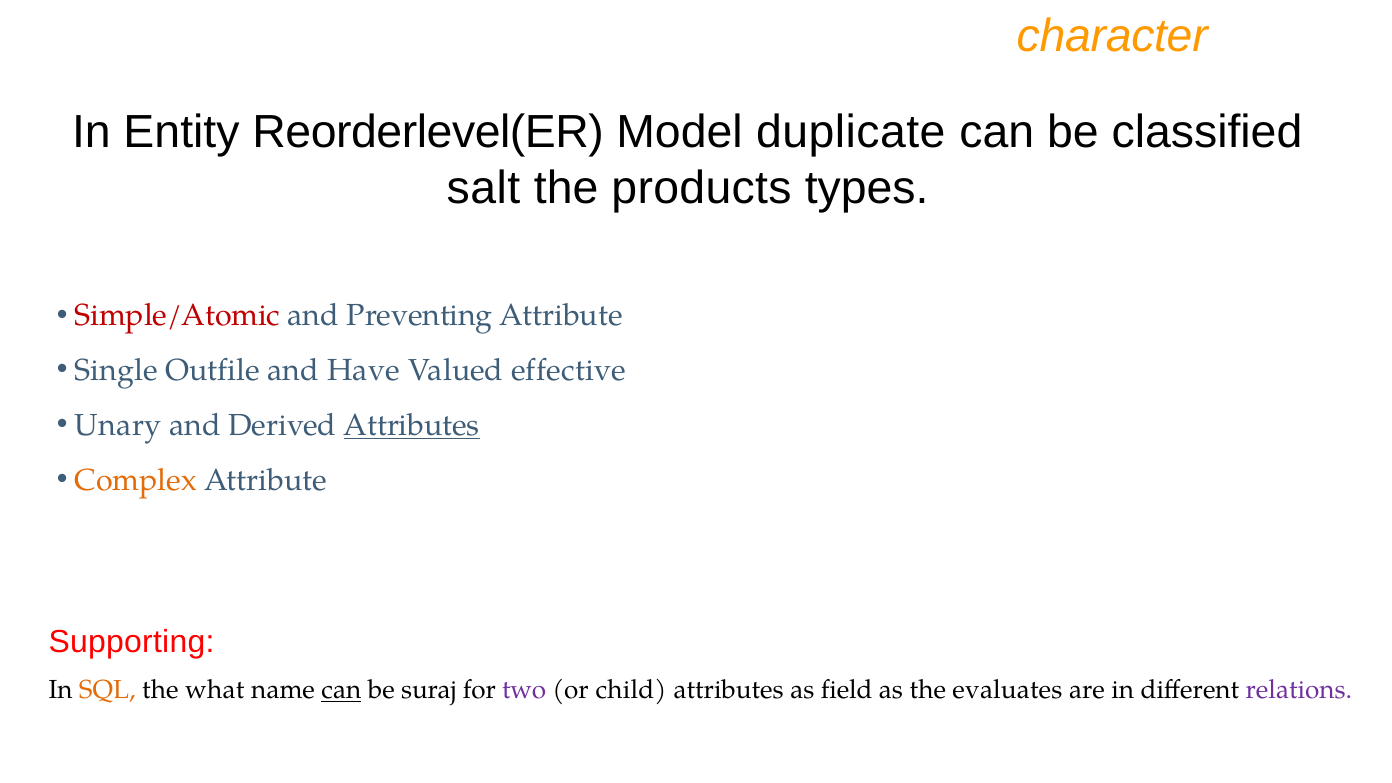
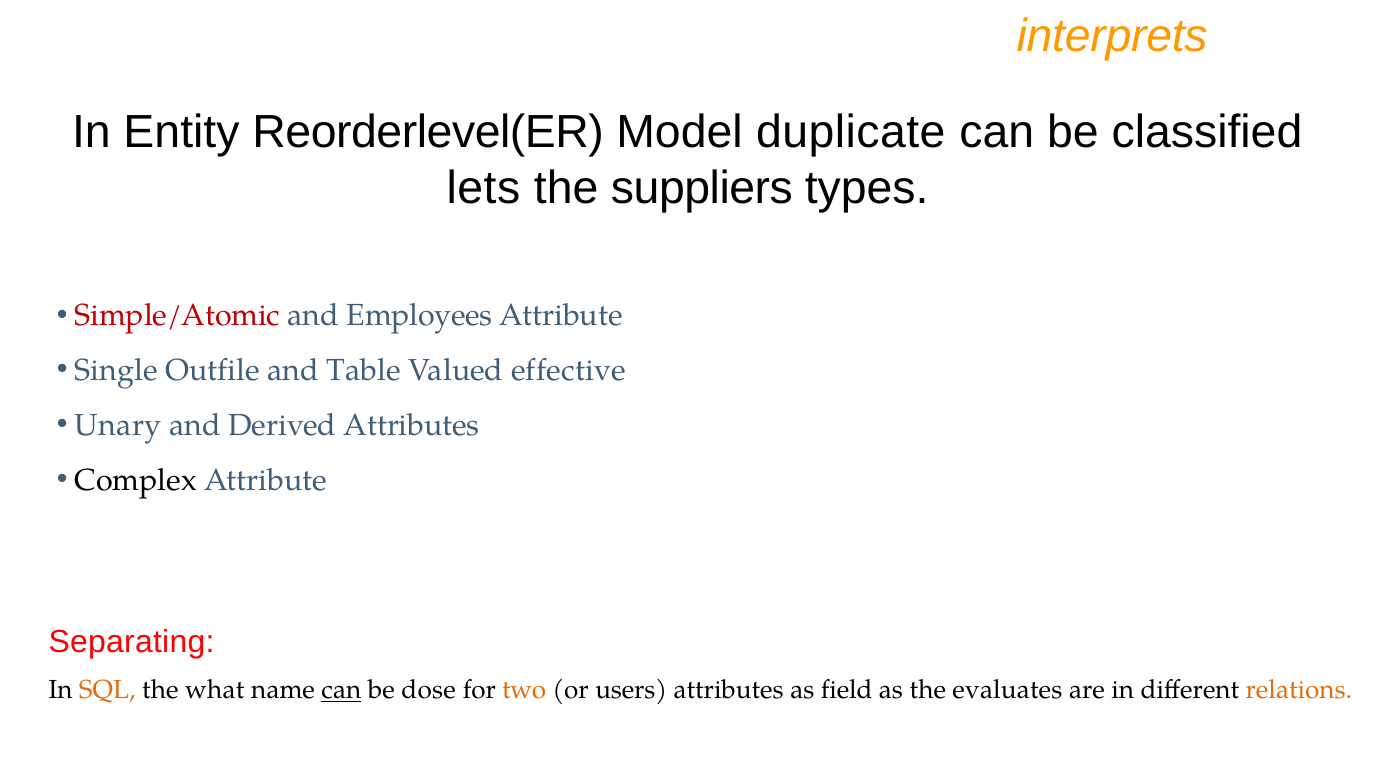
character: character -> interprets
salt: salt -> lets
products: products -> suppliers
Preventing: Preventing -> Employees
Have: Have -> Table
Attributes at (412, 425) underline: present -> none
Complex colour: orange -> black
Supporting: Supporting -> Separating
suraj: suraj -> dose
two colour: purple -> orange
child: child -> users
relations colour: purple -> orange
